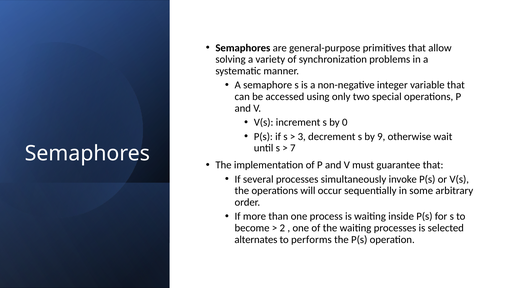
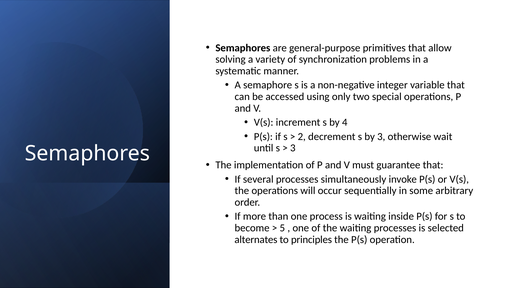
0: 0 -> 4
3: 3 -> 2
by 9: 9 -> 3
7 at (293, 148): 7 -> 3
2: 2 -> 5
performs: performs -> principles
